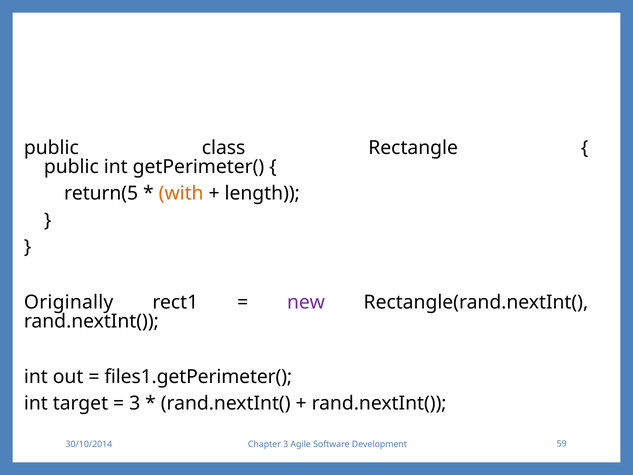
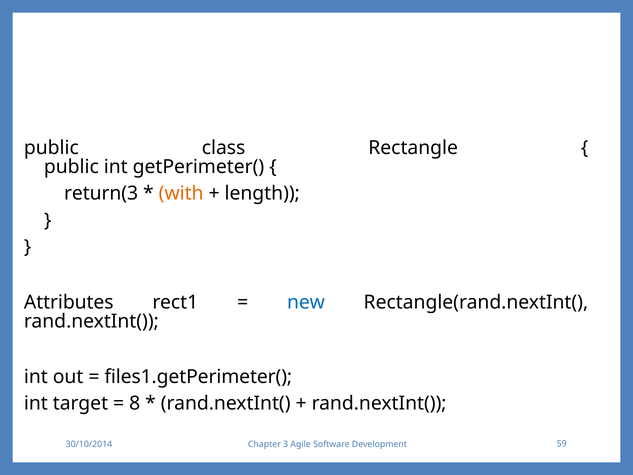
return(5: return(5 -> return(3
Originally: Originally -> Attributes
new colour: purple -> blue
3 at (135, 403): 3 -> 8
